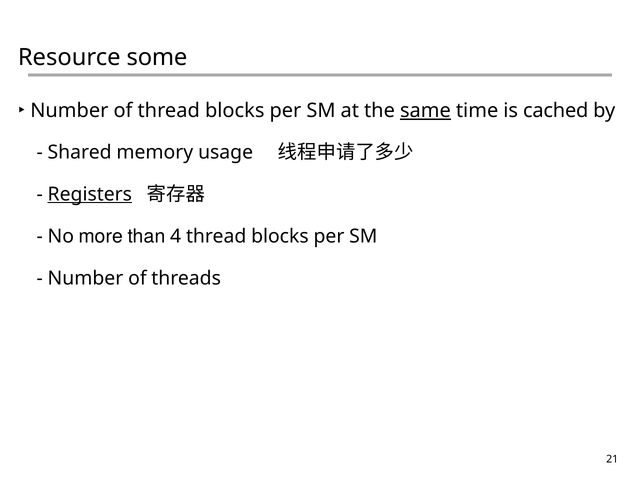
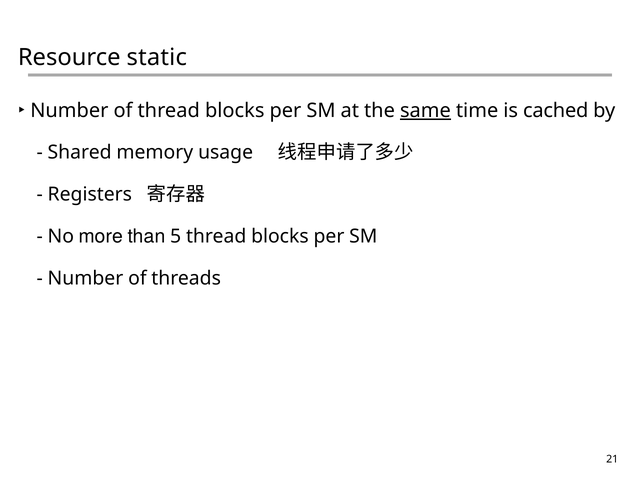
some: some -> static
Registers underline: present -> none
4: 4 -> 5
